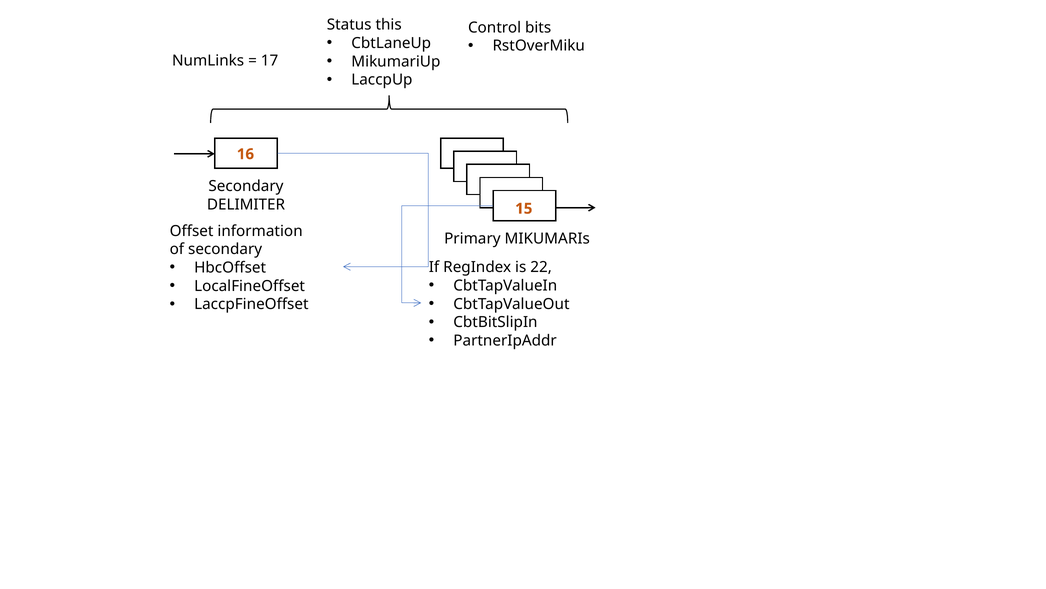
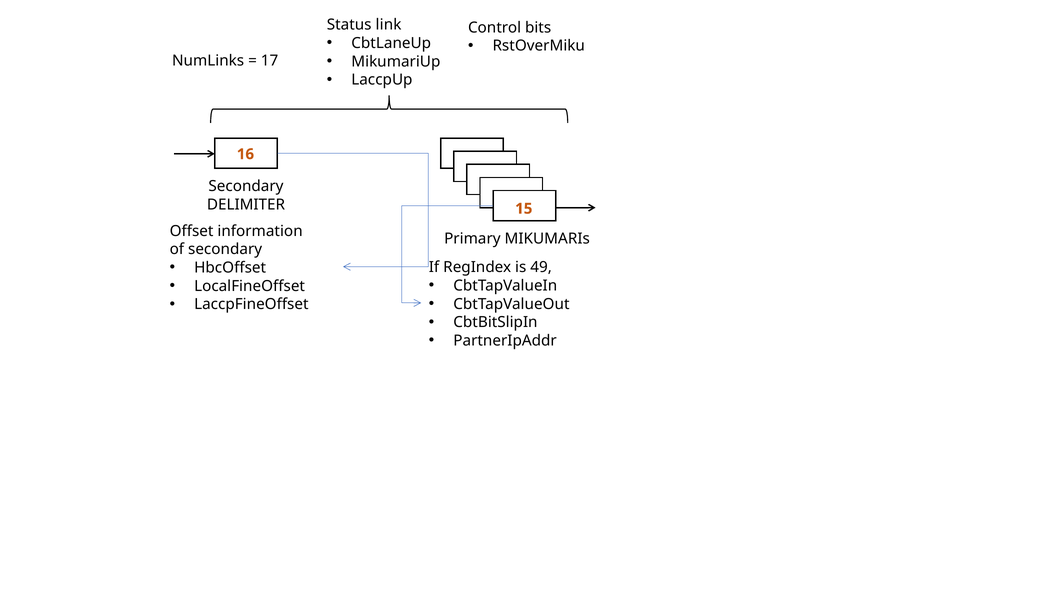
this: this -> link
22: 22 -> 49
